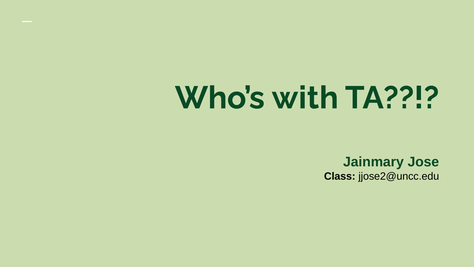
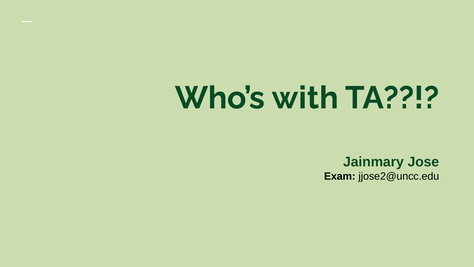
Class: Class -> Exam
